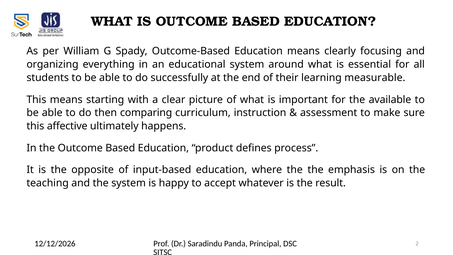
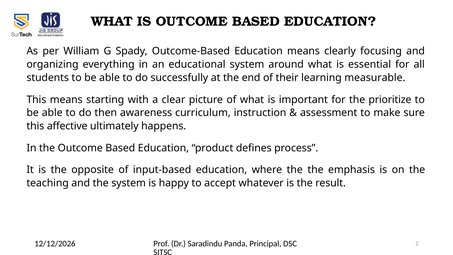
available: available -> prioritize
comparing: comparing -> awareness
